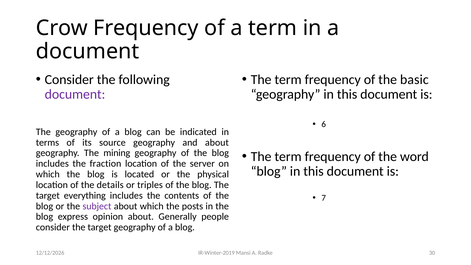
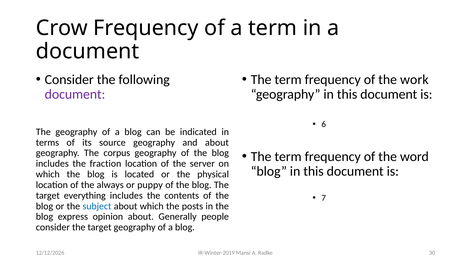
basic: basic -> work
mining: mining -> corpus
details: details -> always
triples: triples -> puppy
subject colour: purple -> blue
